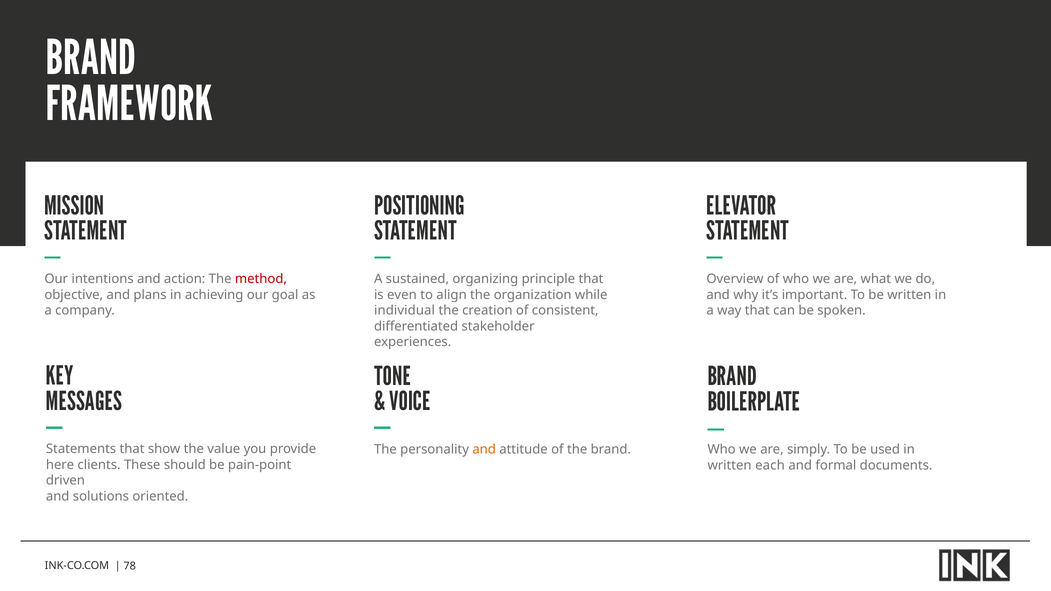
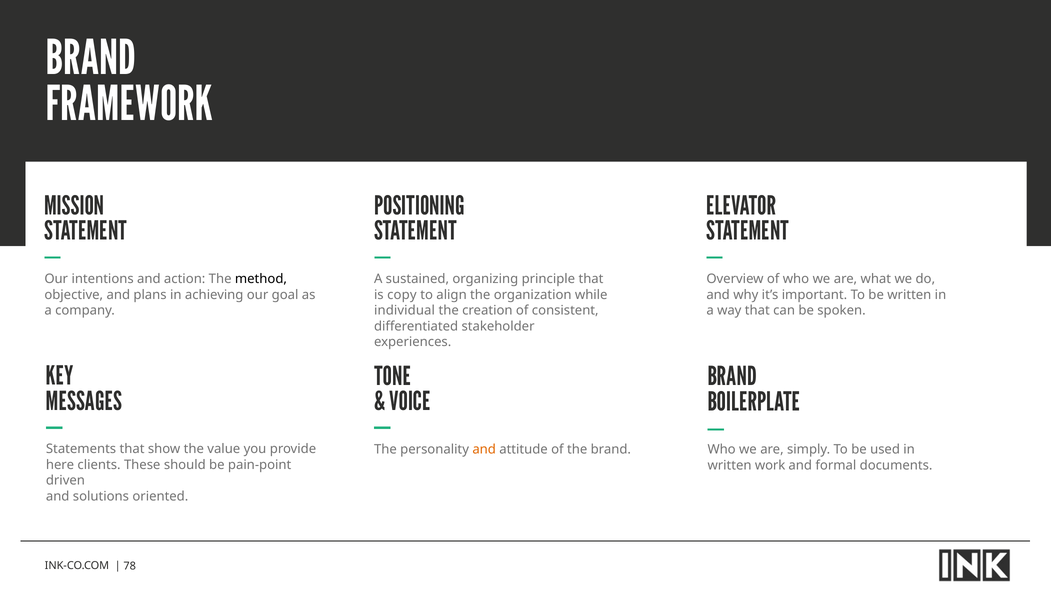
method colour: red -> black
even: even -> copy
each: each -> work
